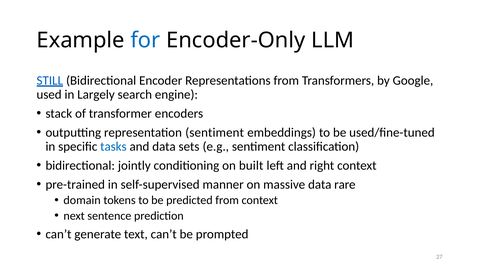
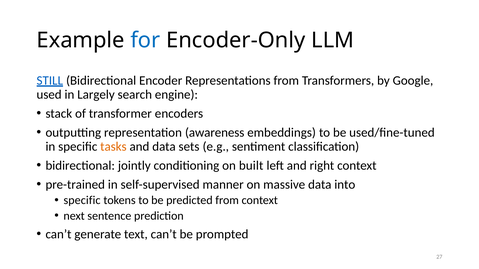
representation sentiment: sentiment -> awareness
tasks colour: blue -> orange
rare: rare -> into
domain at (82, 201): domain -> specific
